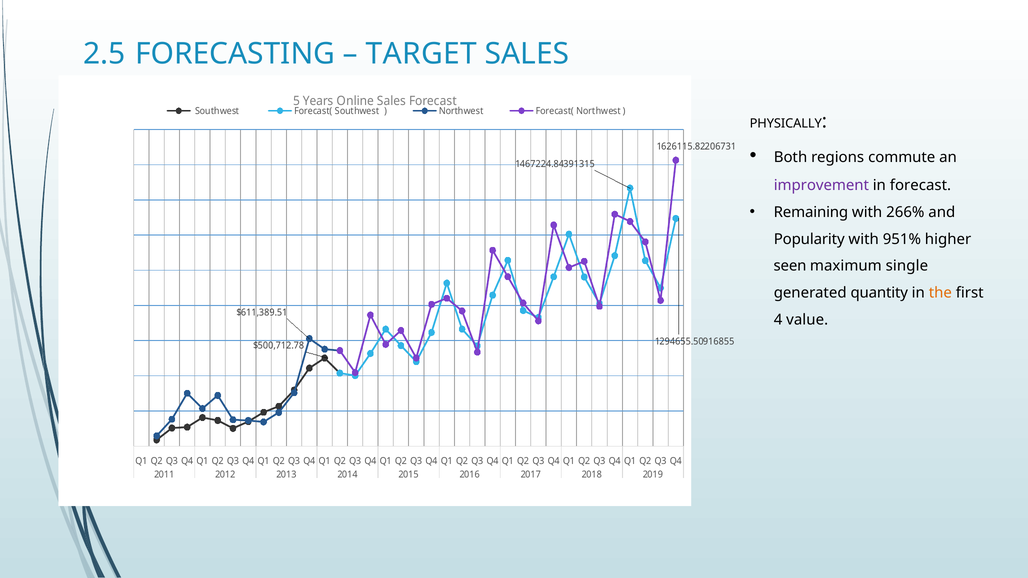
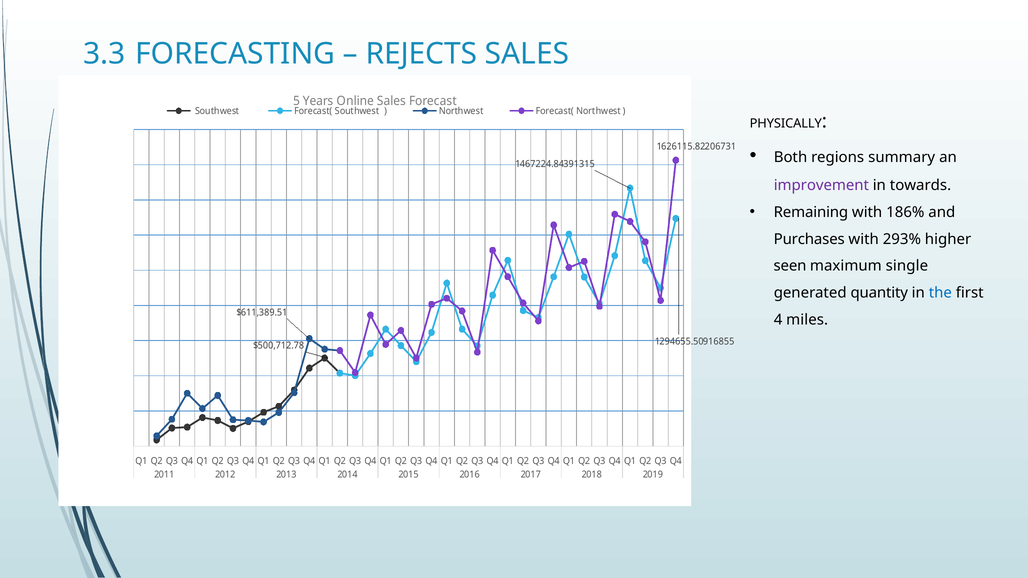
2.5: 2.5 -> 3.3
TARGET: TARGET -> REJECTS
commute: commute -> summary
in forecast: forecast -> towards
266%: 266% -> 186%
Popularity: Popularity -> Purchases
951%: 951% -> 293%
the colour: orange -> blue
value: value -> miles
